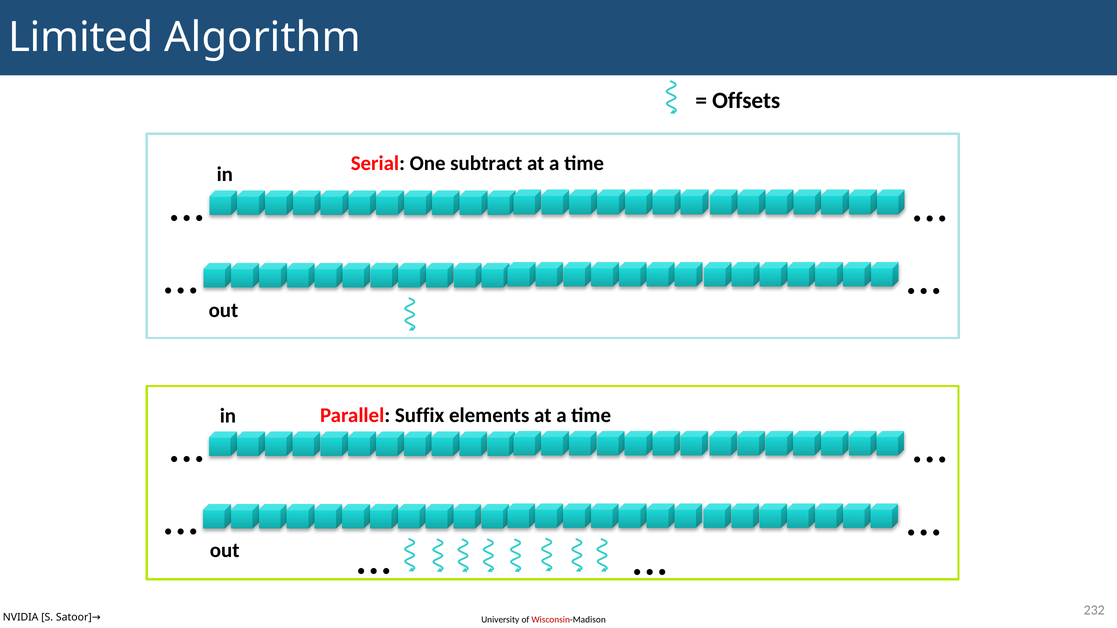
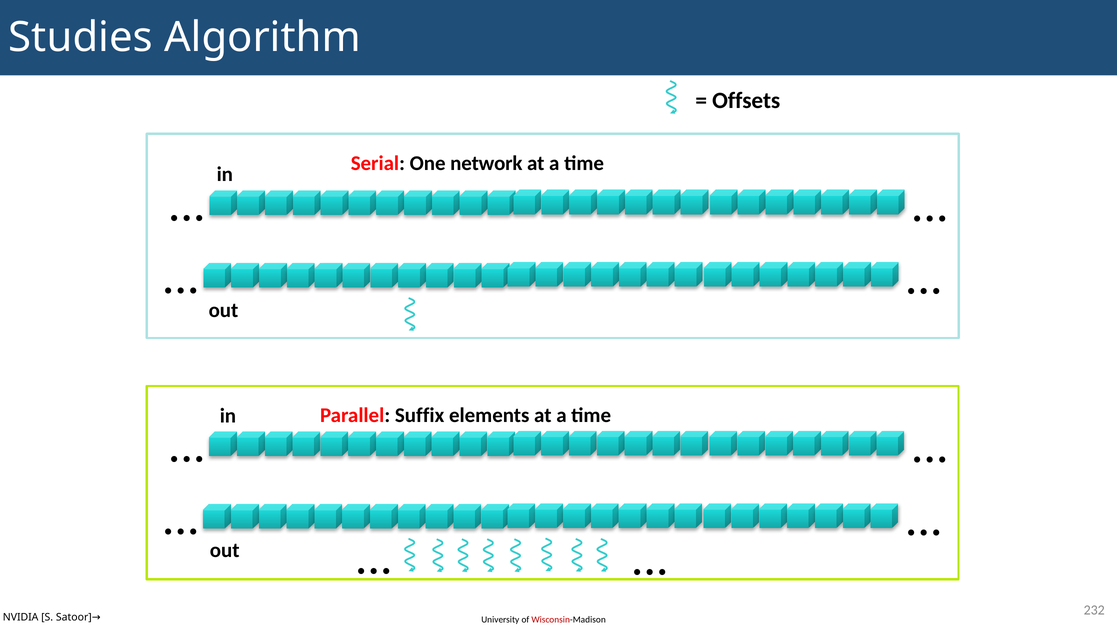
Limited: Limited -> Studies
subtract: subtract -> network
